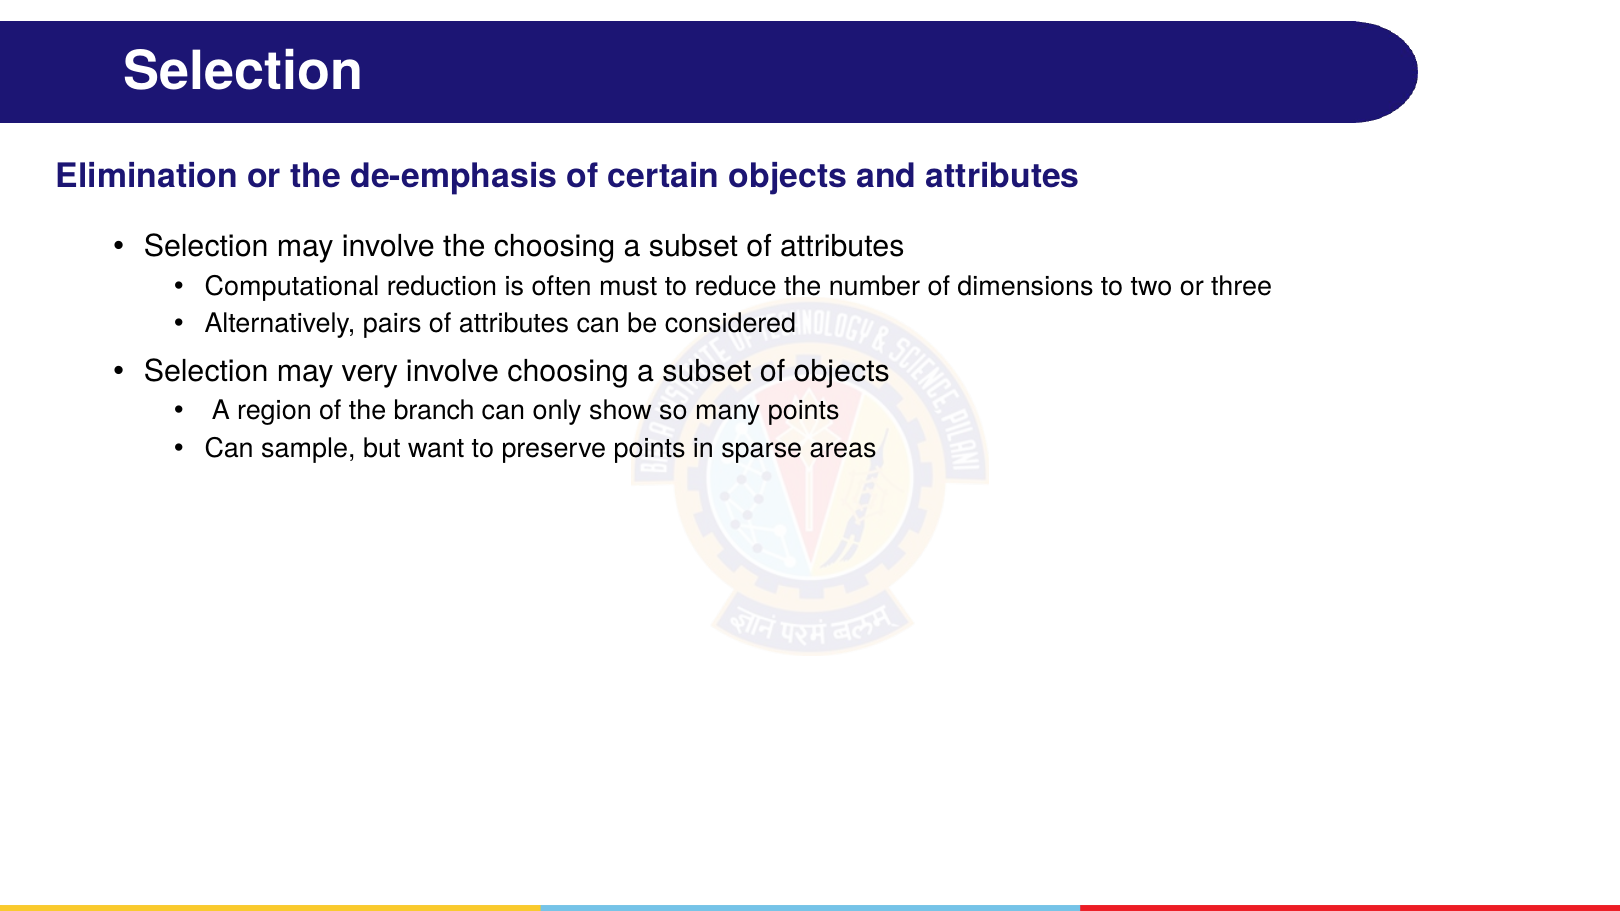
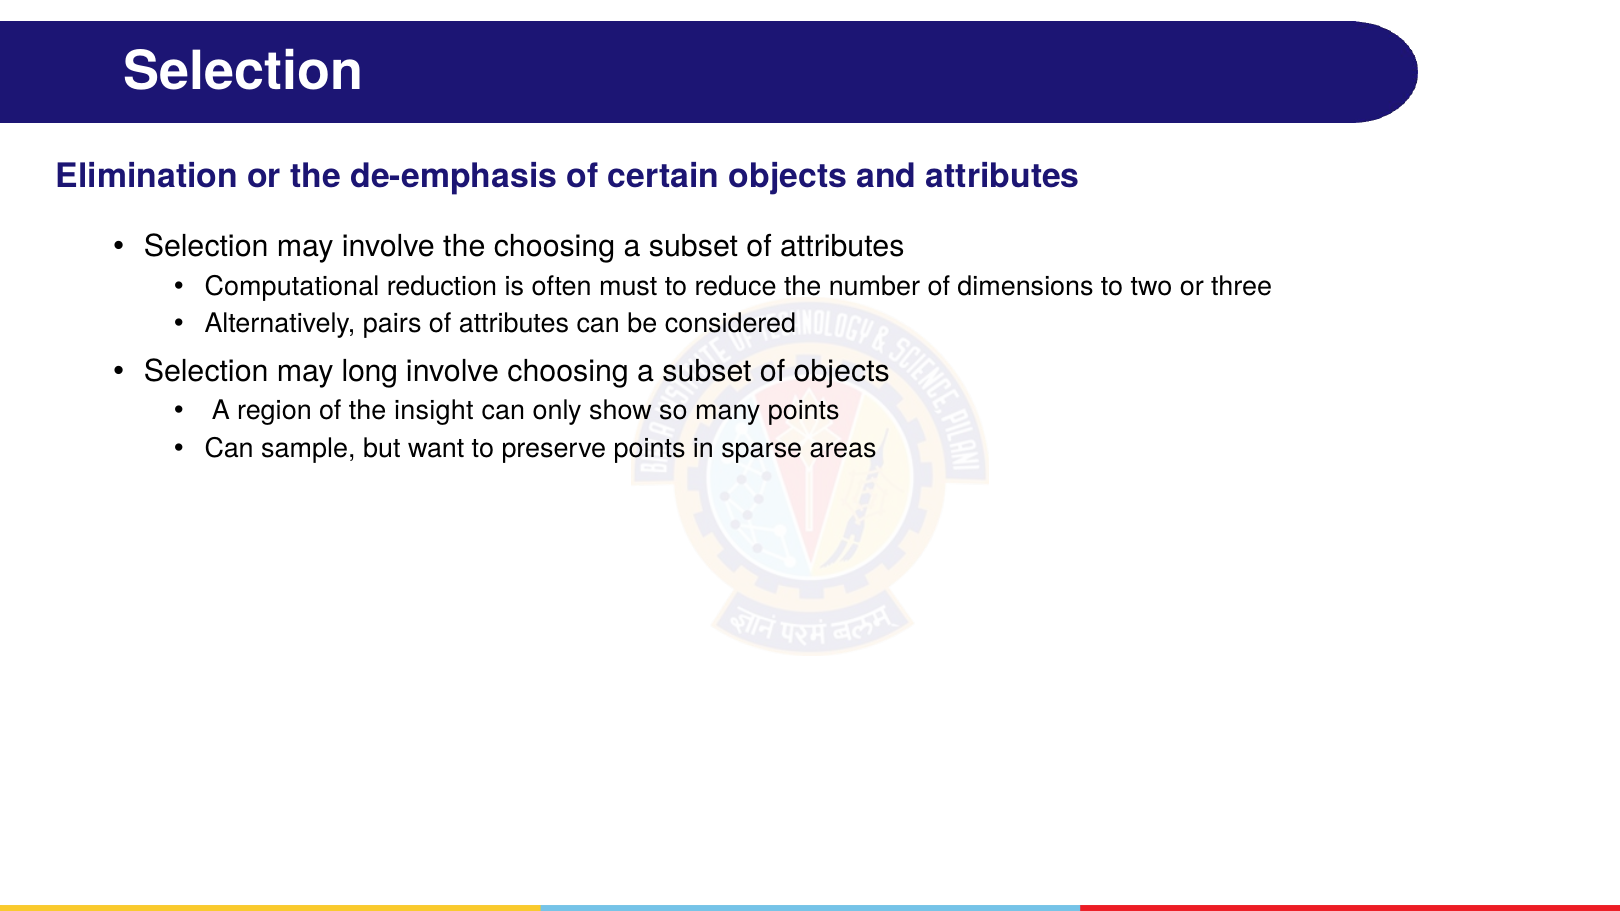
very: very -> long
branch: branch -> insight
